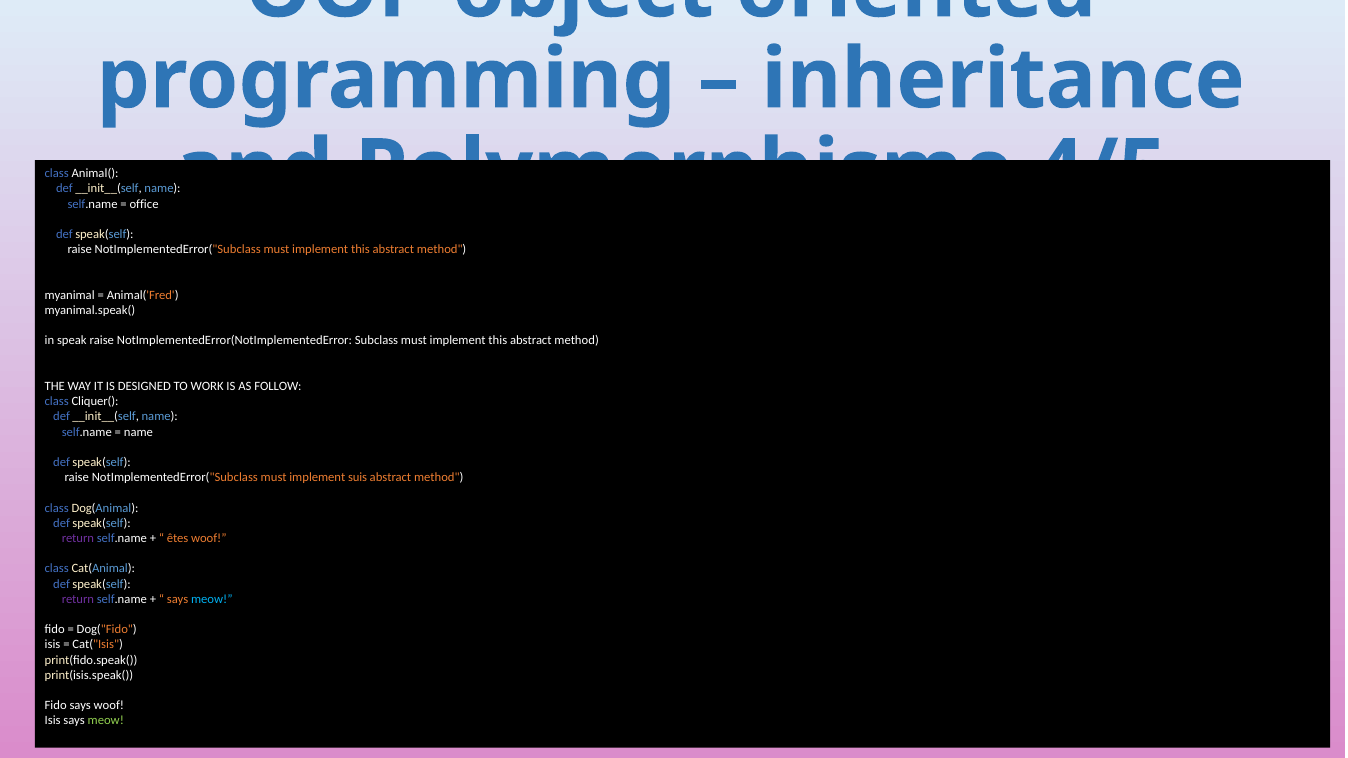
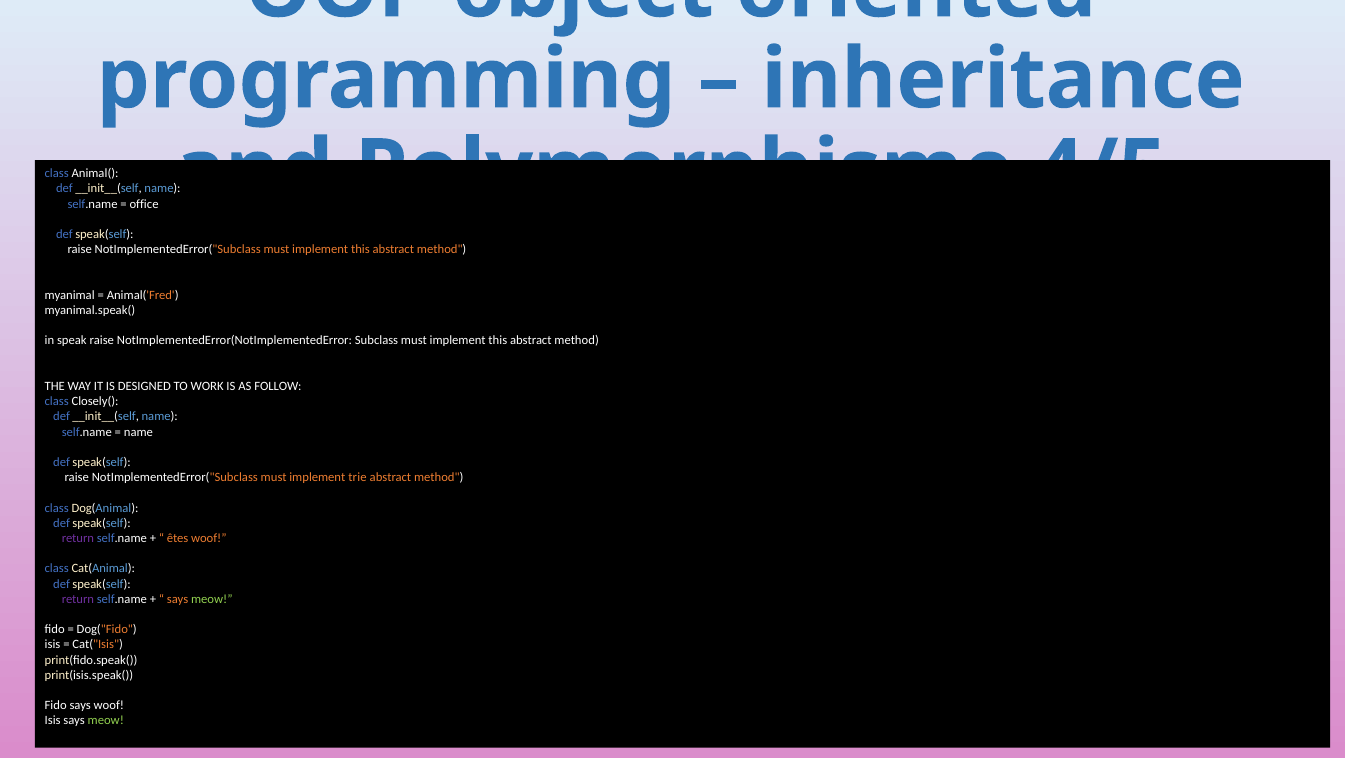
Cliquer(: Cliquer( -> Closely(
suis: suis -> trie
meow at (212, 599) colour: light blue -> light green
